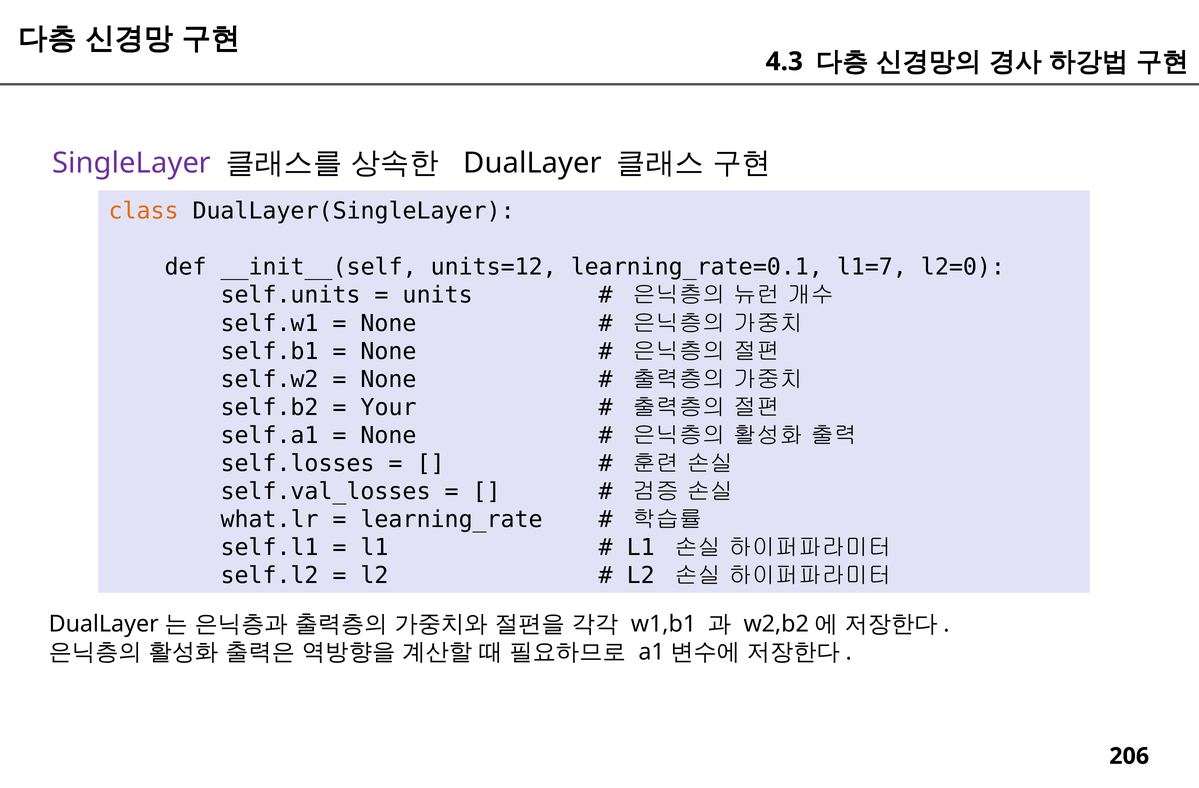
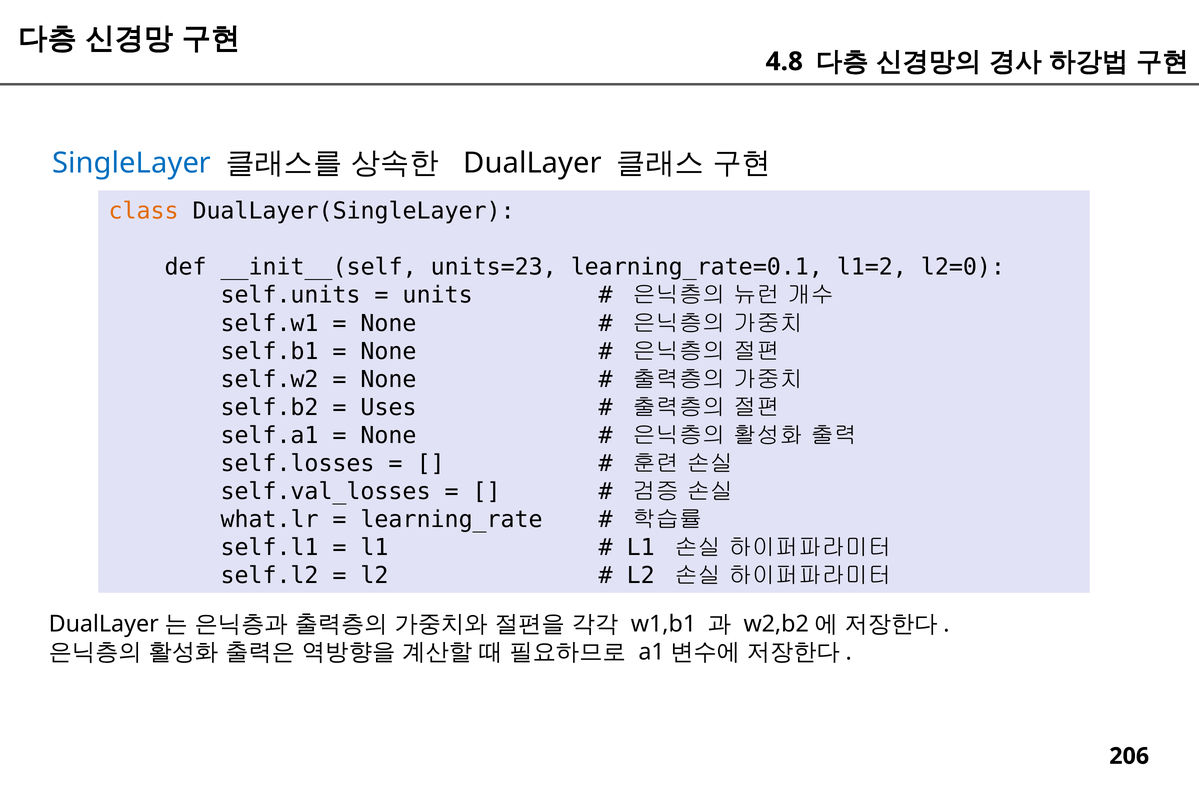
4.3: 4.3 -> 4.8
SingleLayer colour: purple -> blue
units=12: units=12 -> units=23
l1=7: l1=7 -> l1=2
Your: Your -> Uses
